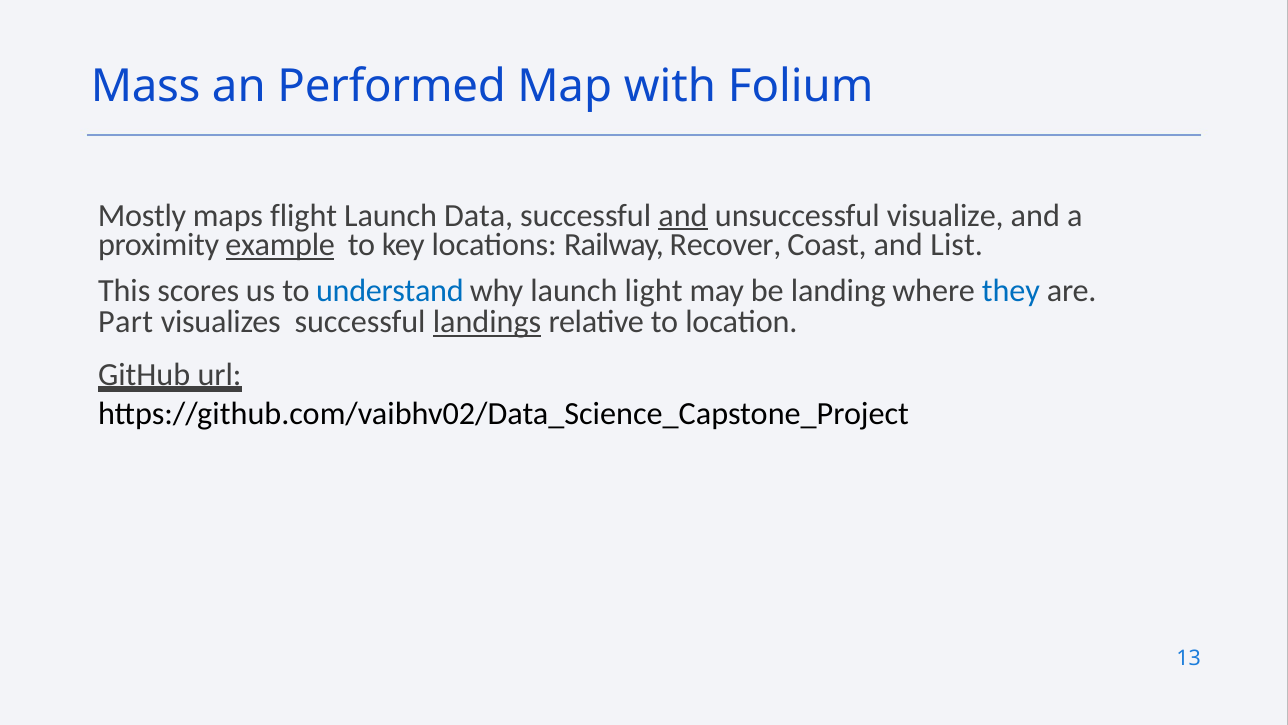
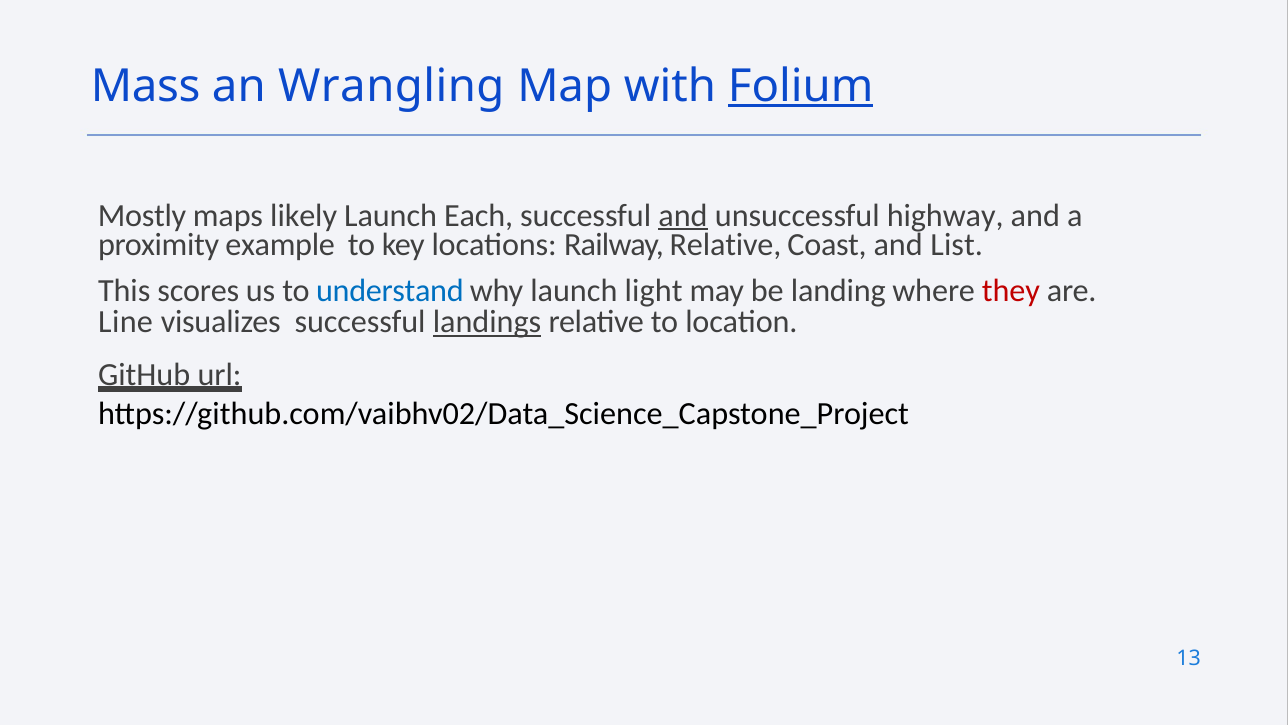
Performed: Performed -> Wrangling
Folium underline: none -> present
flight: flight -> likely
Data: Data -> Each
visualize: visualize -> highway
example underline: present -> none
Railway Recover: Recover -> Relative
they colour: blue -> red
Part: Part -> Line
